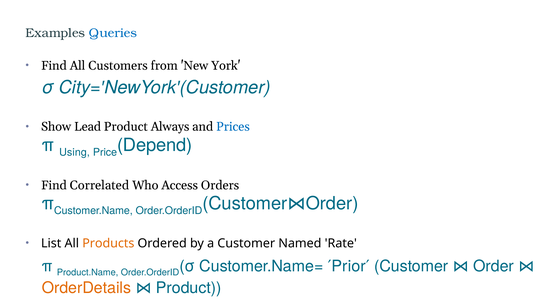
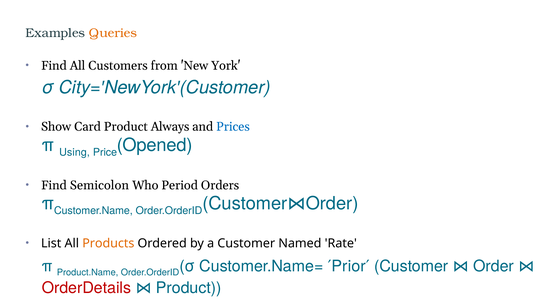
Queries colour: blue -> orange
Lead: Lead -> Card
Depend: Depend -> Opened
Correlated: Correlated -> Semicolon
Access: Access -> Period
OrderDetails colour: orange -> red
